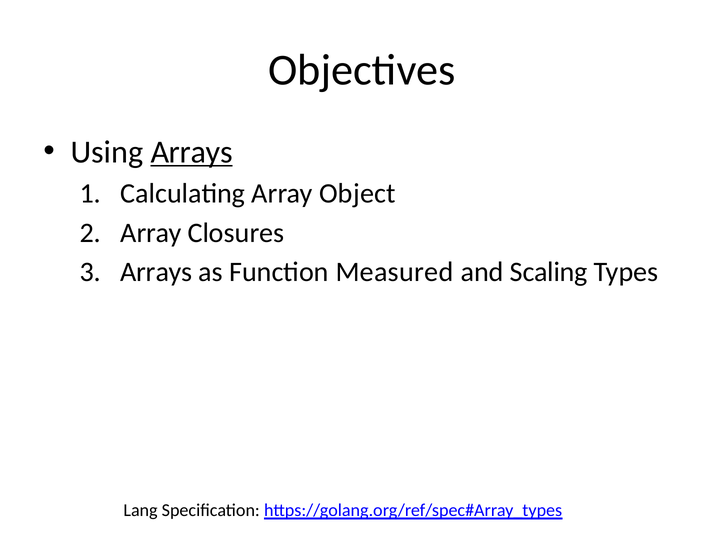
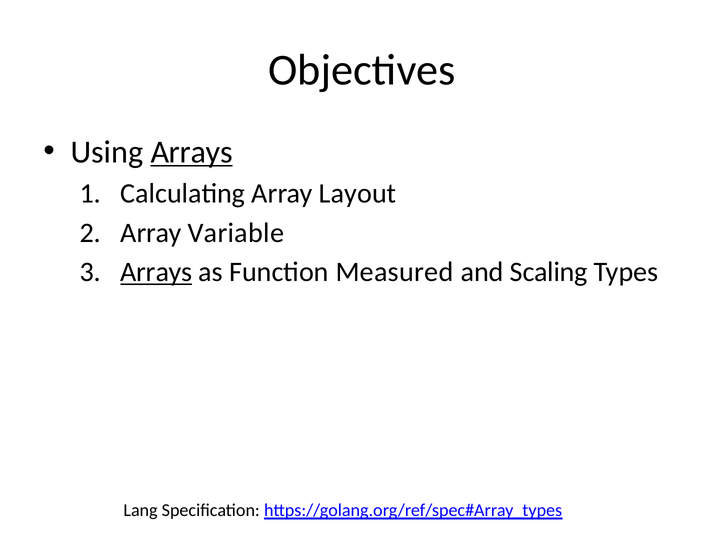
Object: Object -> Layout
Closures: Closures -> Variable
Arrays at (156, 272) underline: none -> present
